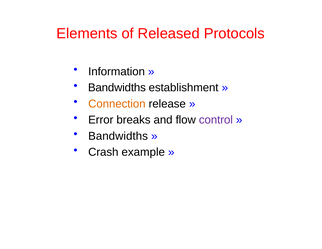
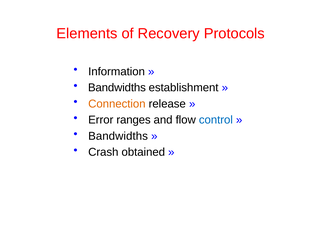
Released: Released -> Recovery
breaks: breaks -> ranges
control colour: purple -> blue
example: example -> obtained
